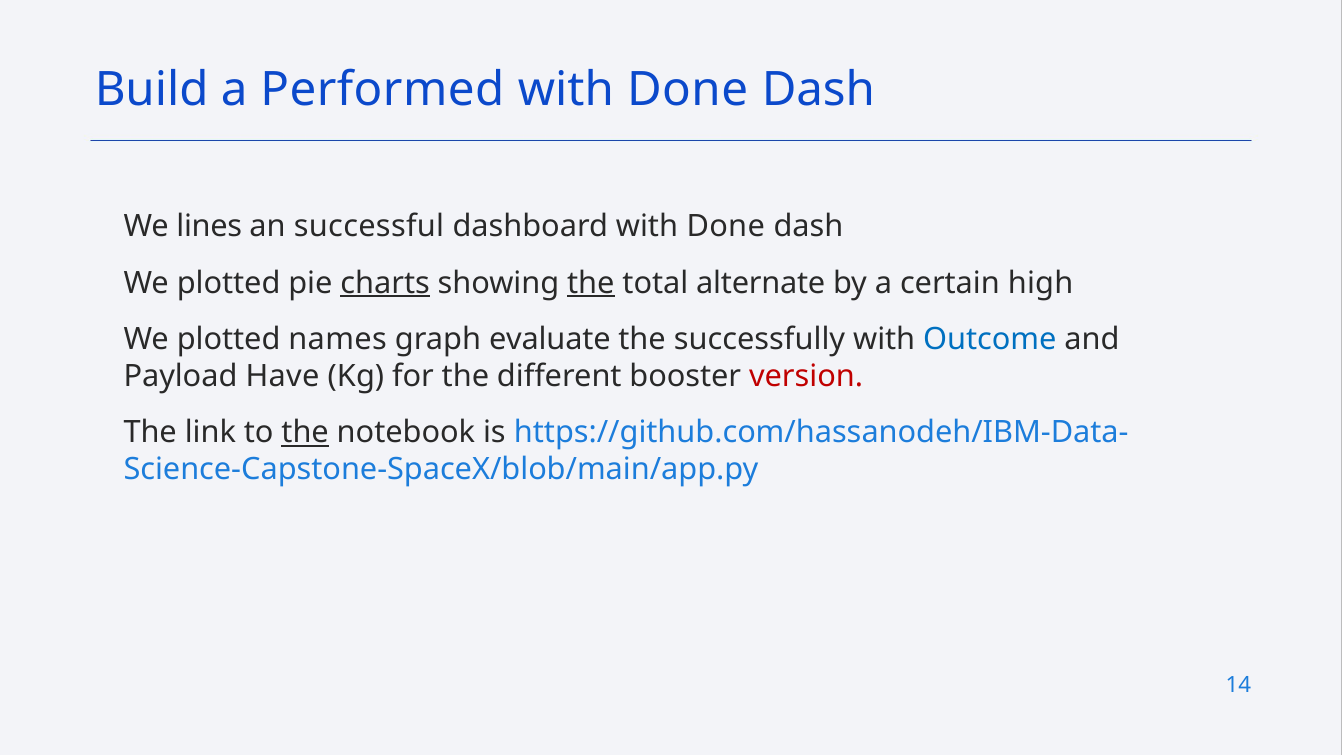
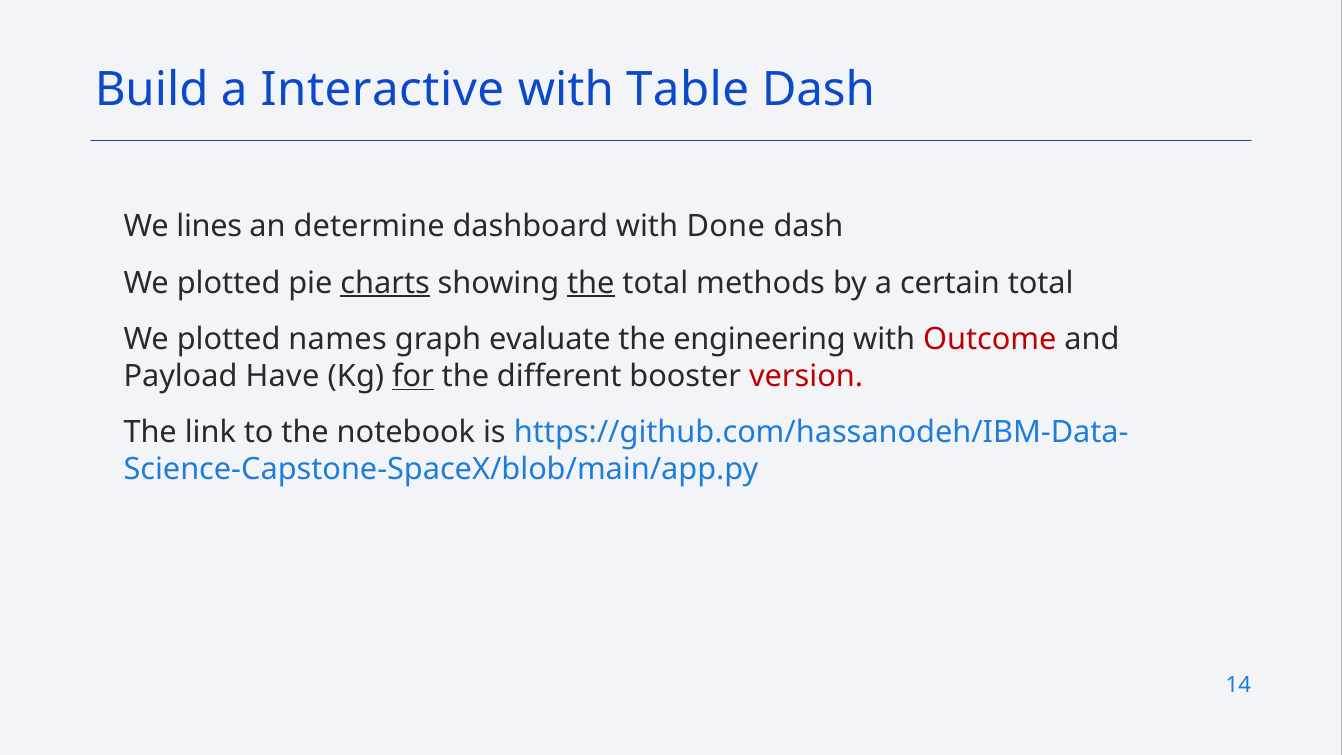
Performed: Performed -> Interactive
Done at (688, 90): Done -> Table
successful: successful -> determine
alternate: alternate -> methods
certain high: high -> total
successfully: successfully -> engineering
Outcome colour: blue -> red
for underline: none -> present
the at (305, 433) underline: present -> none
